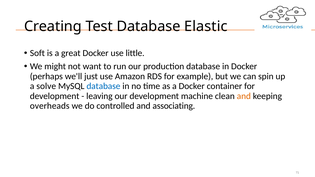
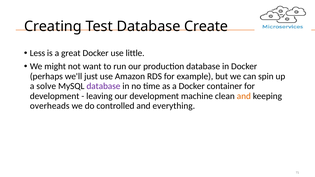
Elastic: Elastic -> Create
Soft: Soft -> Less
database at (103, 86) colour: blue -> purple
associating: associating -> everything
